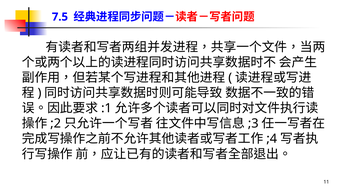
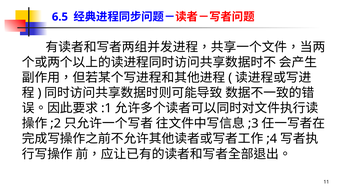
7.5: 7.5 -> 6.5
